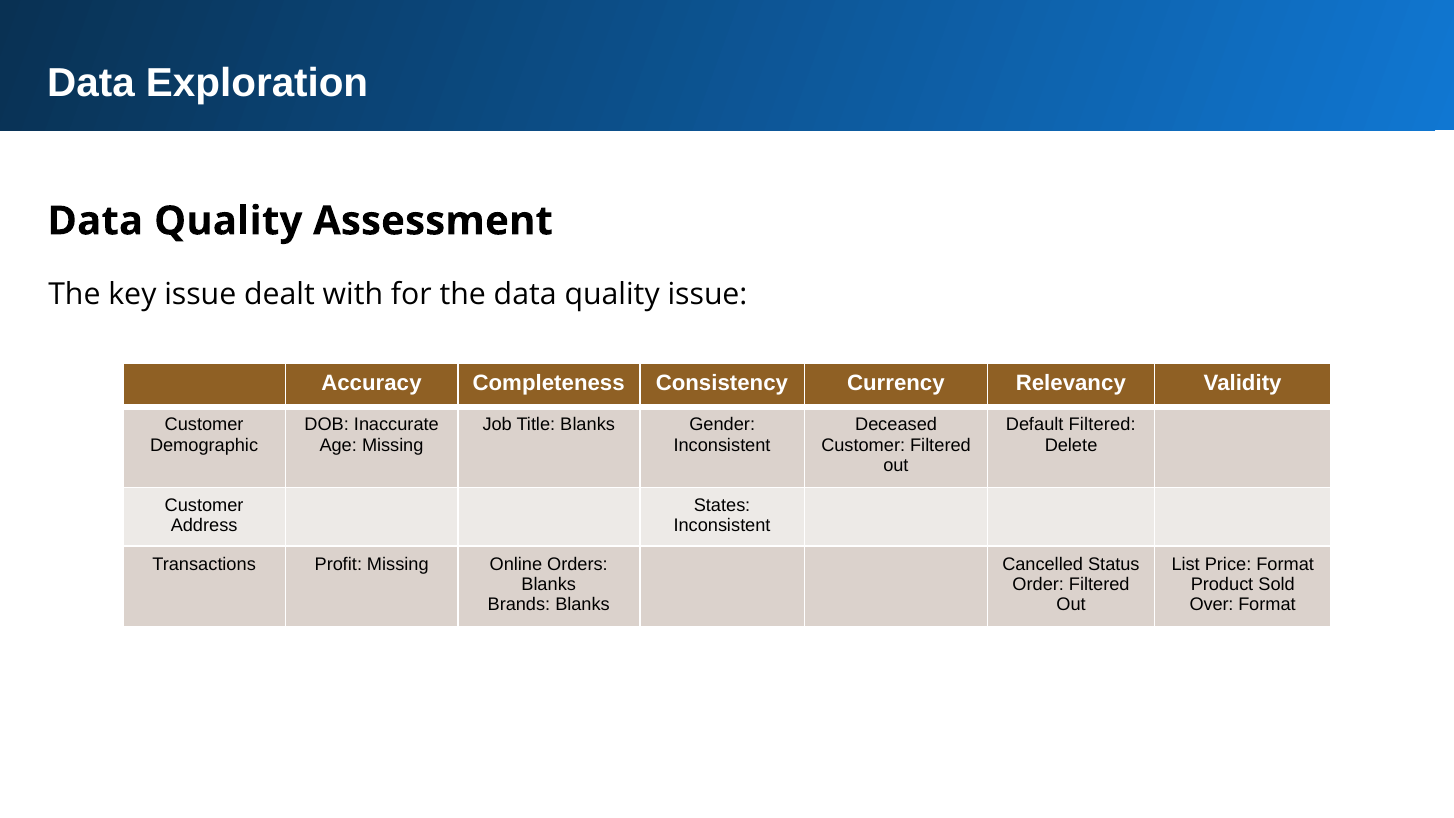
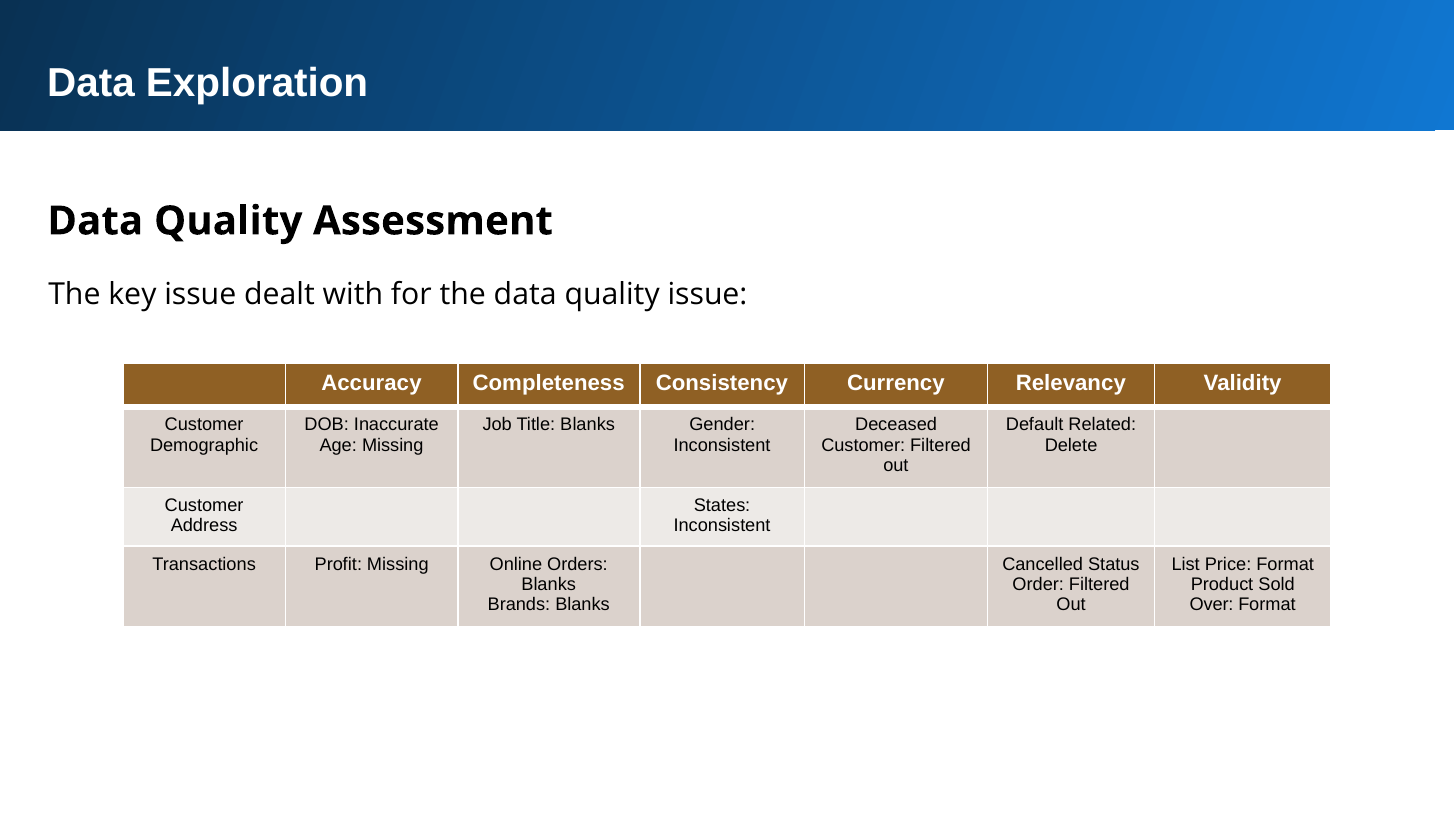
Default Filtered: Filtered -> Related
